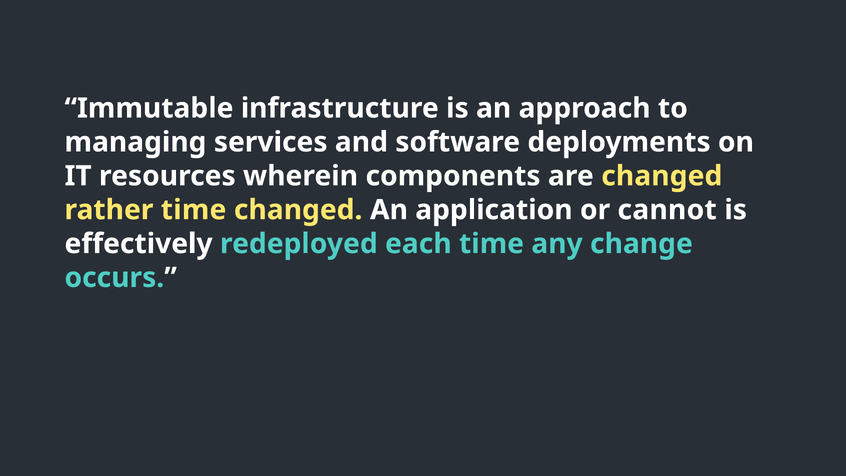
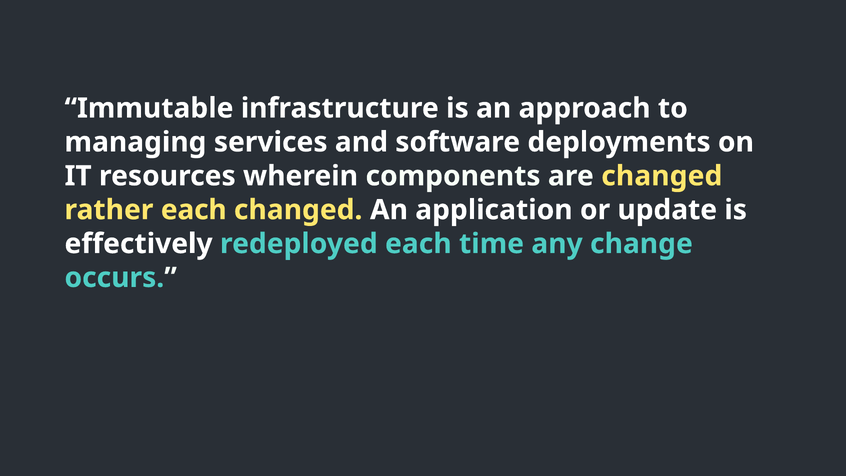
rather time: time -> each
cannot: cannot -> update
